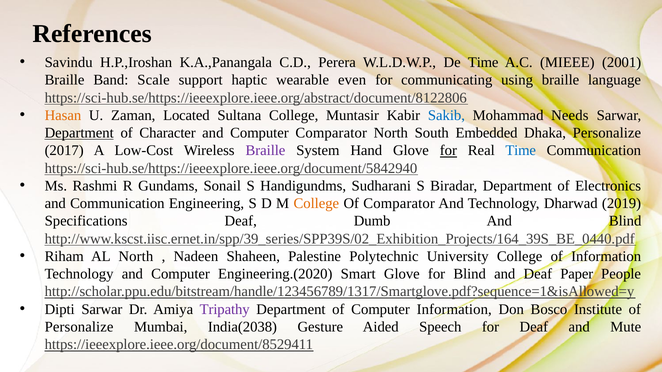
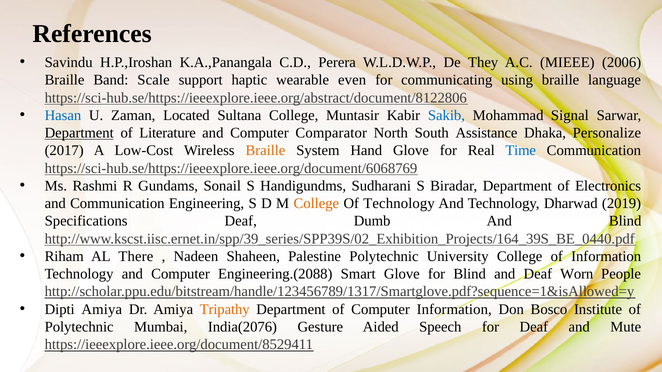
De Time: Time -> They
2001: 2001 -> 2006
Hasan colour: orange -> blue
Needs: Needs -> Signal
Character: Character -> Literature
Embedded: Embedded -> Assistance
Braille at (265, 151) colour: purple -> orange
for at (448, 151) underline: present -> none
https://sci-hub.se/https://ieeexplore.ieee.org/document/5842940: https://sci-hub.se/https://ieeexplore.ieee.org/document/5842940 -> https://sci-hub.se/https://ieeexplore.ieee.org/document/6068769
Of Comparator: Comparator -> Technology
AL North: North -> There
Engineering.(2020: Engineering.(2020 -> Engineering.(2088
Paper: Paper -> Worn
Dipti Sarwar: Sarwar -> Amiya
Tripathy colour: purple -> orange
Personalize at (79, 327): Personalize -> Polytechnic
India(2038: India(2038 -> India(2076
